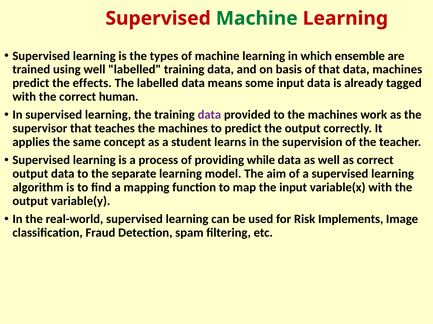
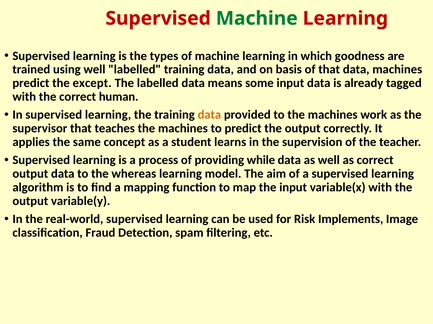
ensemble: ensemble -> goodness
effects: effects -> except
data at (209, 115) colour: purple -> orange
separate: separate -> whereas
